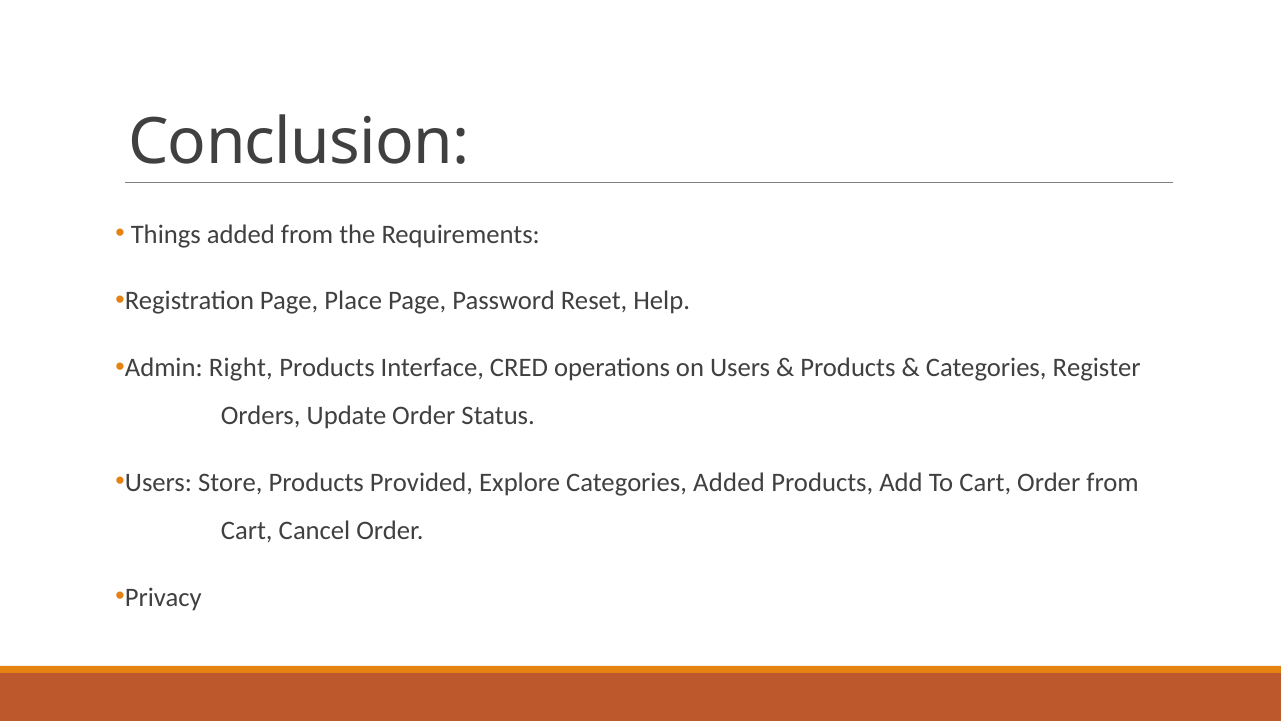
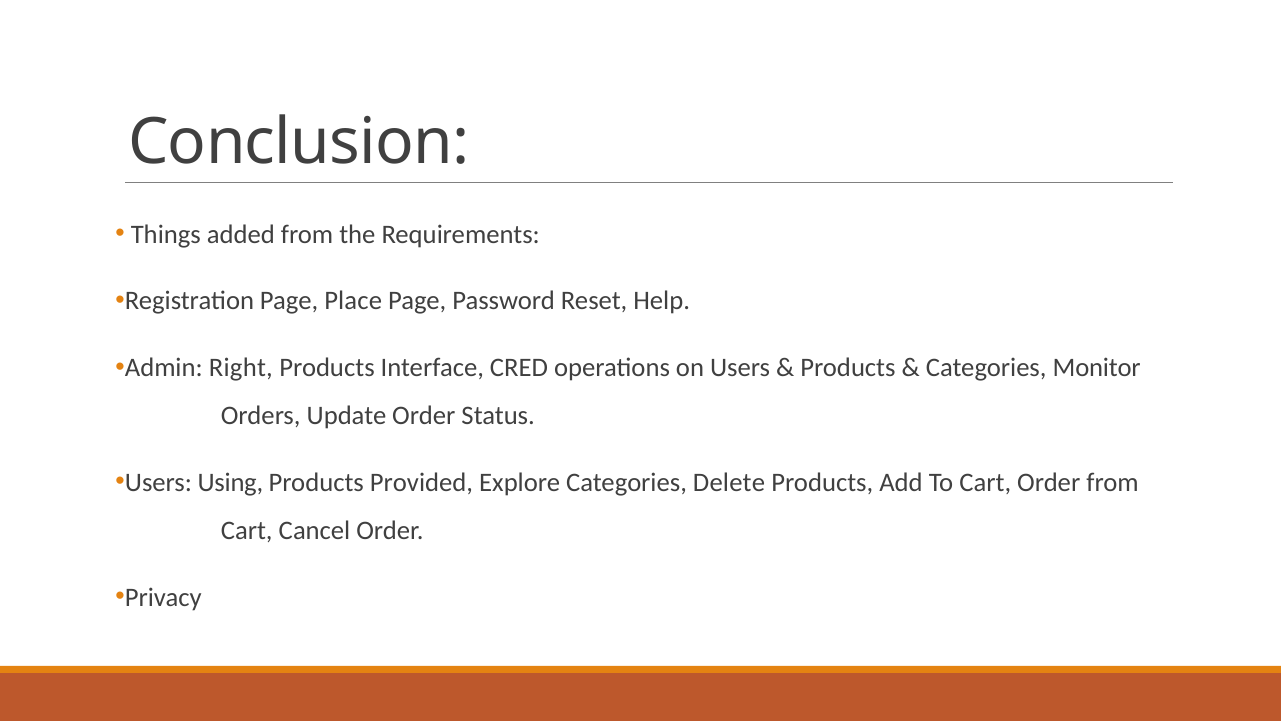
Register: Register -> Monitor
Store: Store -> Using
Categories Added: Added -> Delete
